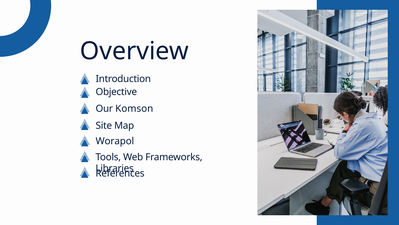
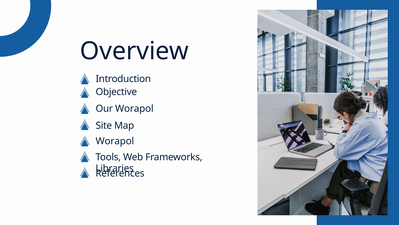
Our Komson: Komson -> Worapol
